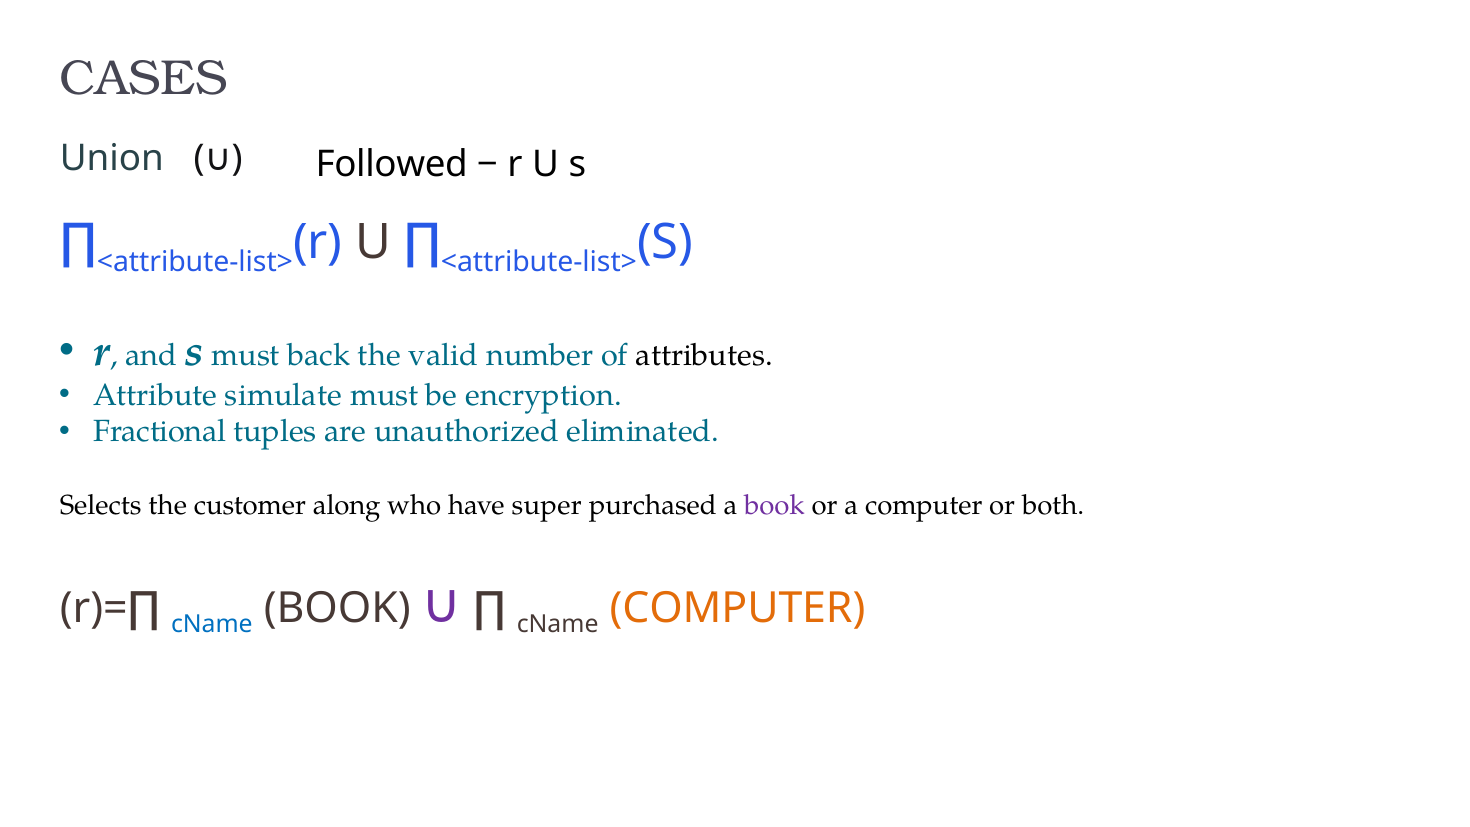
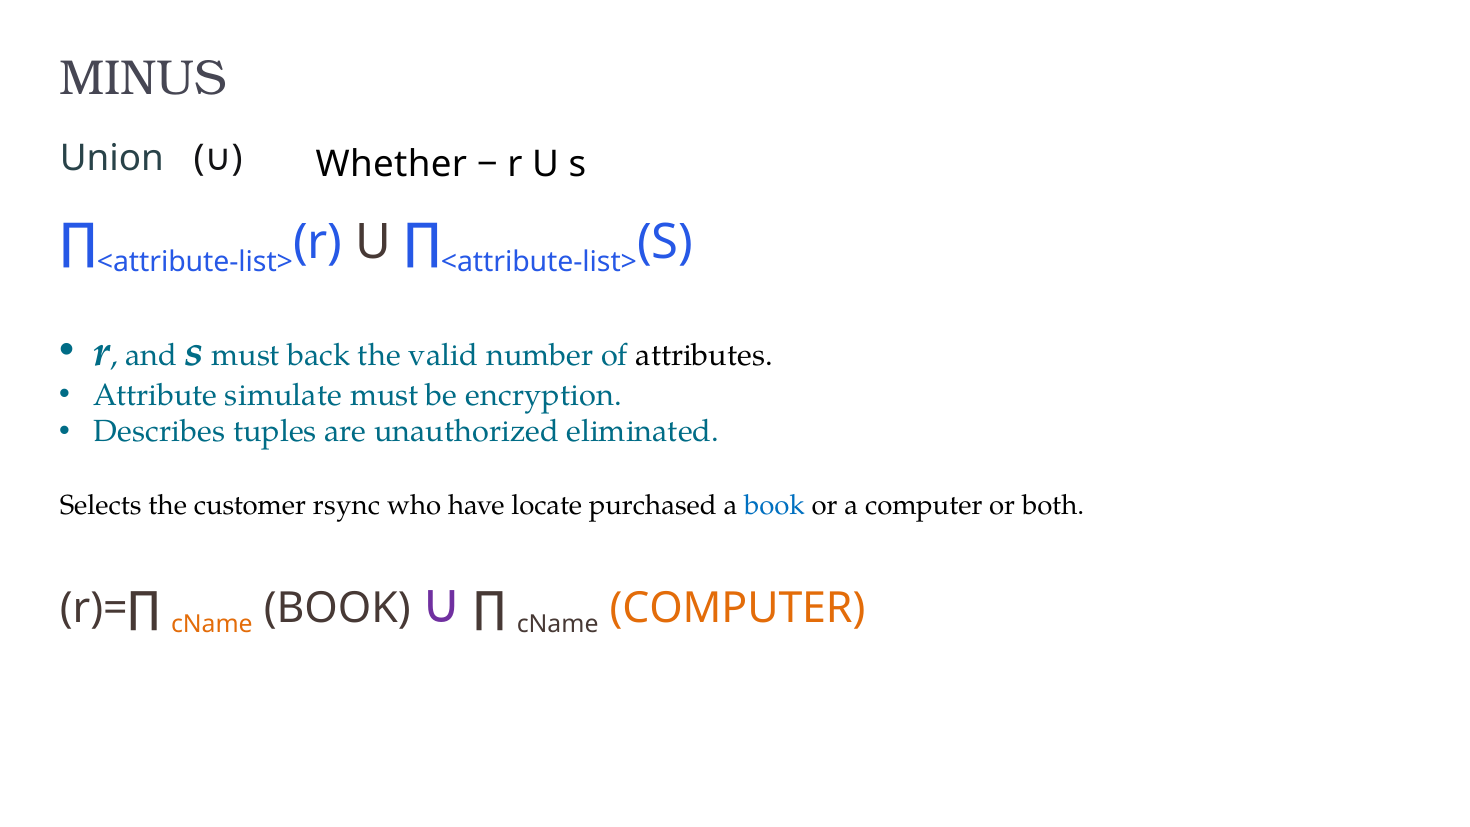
CASES: CASES -> MINUS
Followed: Followed -> Whether
Fractional: Fractional -> Describes
along: along -> rsync
super: super -> locate
book at (775, 506) colour: purple -> blue
cName at (212, 625) colour: blue -> orange
